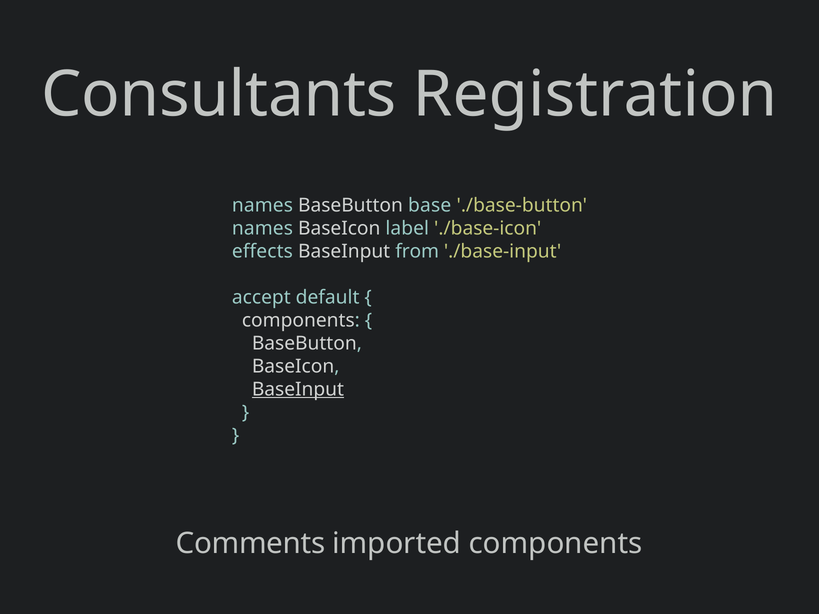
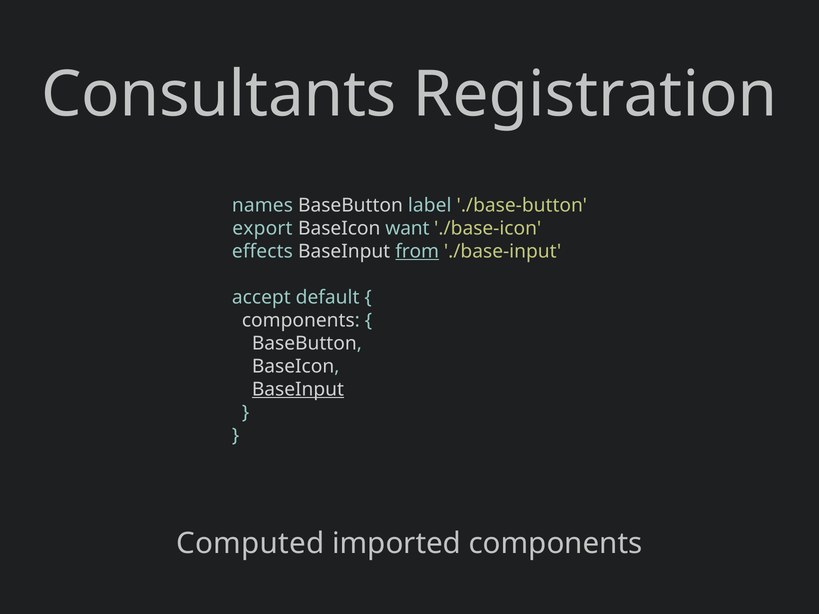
base: base -> label
names at (262, 228): names -> export
label: label -> want
from underline: none -> present
Comments: Comments -> Computed
